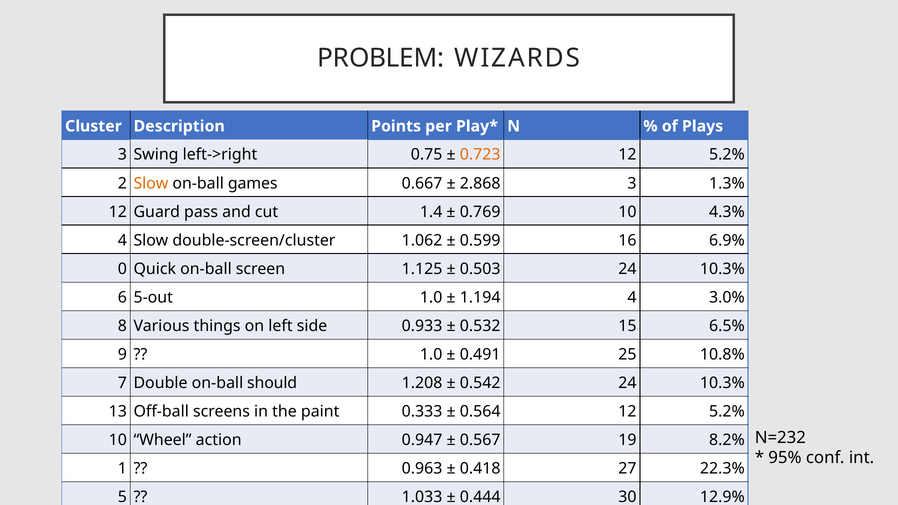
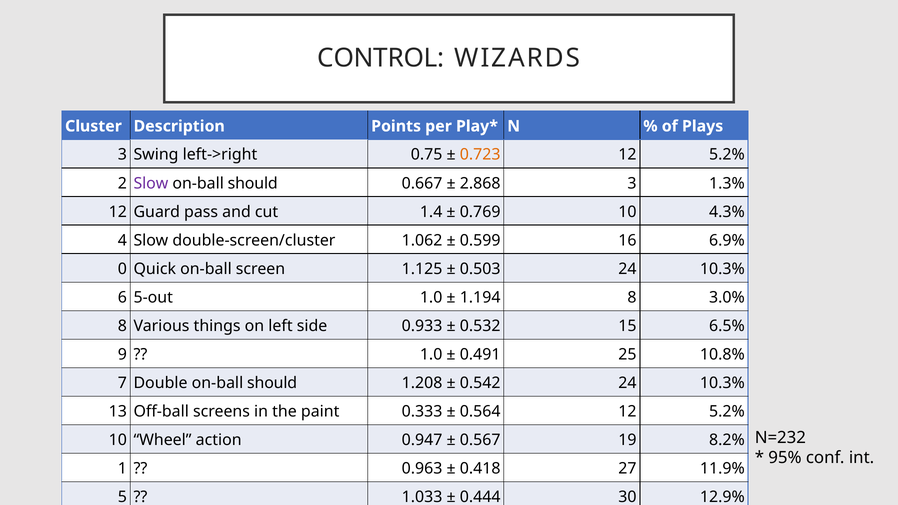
PROBLEM: PROBLEM -> CONTROL
Slow at (151, 183) colour: orange -> purple
games at (253, 183): games -> should
1.194 4: 4 -> 8
22.3%: 22.3% -> 11.9%
